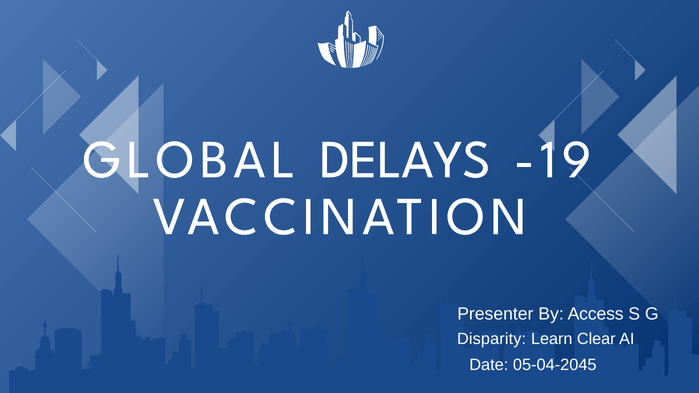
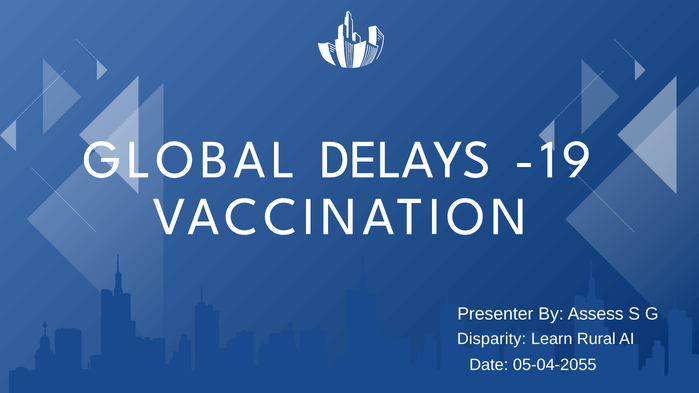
Access: Access -> Assess
Clear: Clear -> Rural
05-04-2045: 05-04-2045 -> 05-04-2055
